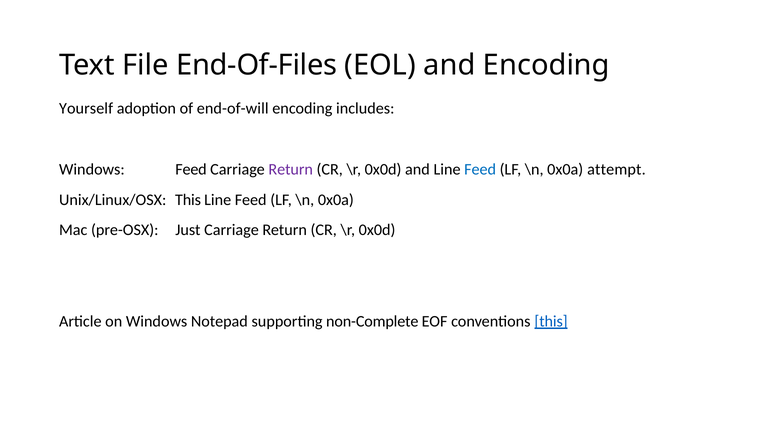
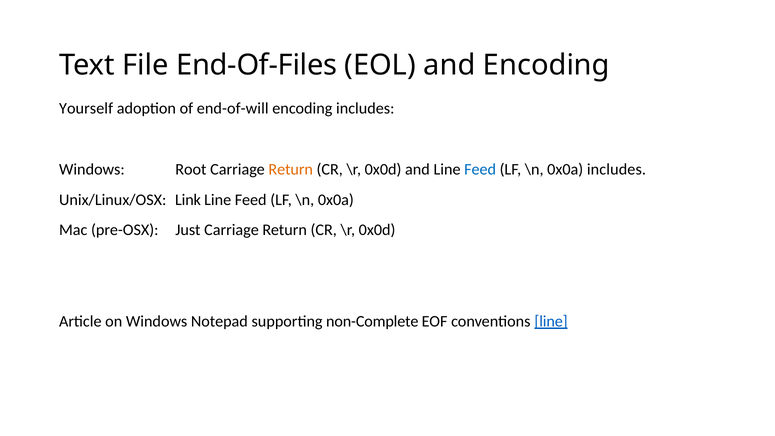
Windows Feed: Feed -> Root
Return at (291, 169) colour: purple -> orange
0x0a attempt: attempt -> includes
Unix/Linux/OSX This: This -> Link
conventions this: this -> line
